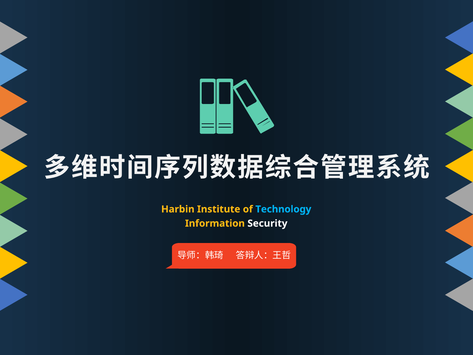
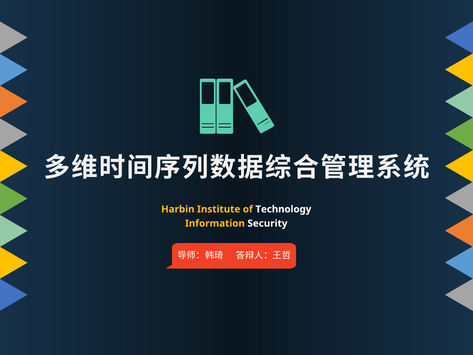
Technology colour: light blue -> white
